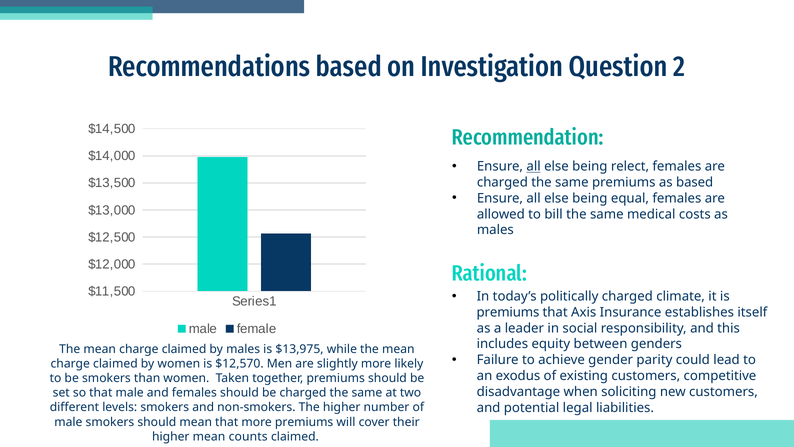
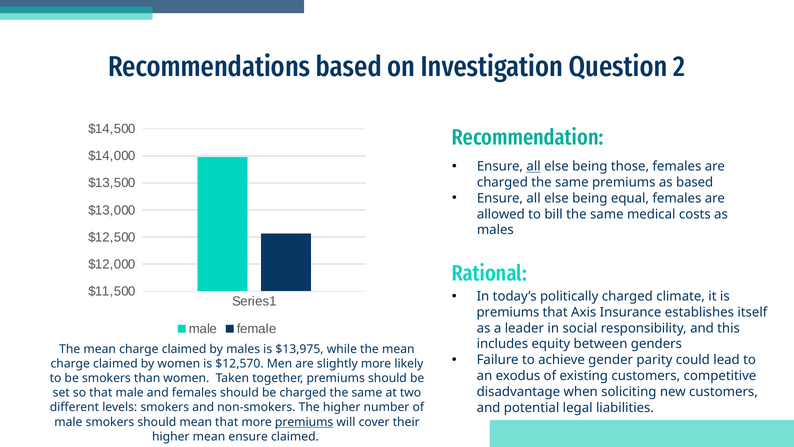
relect: relect -> those
premiums at (304, 422) underline: none -> present
mean counts: counts -> ensure
